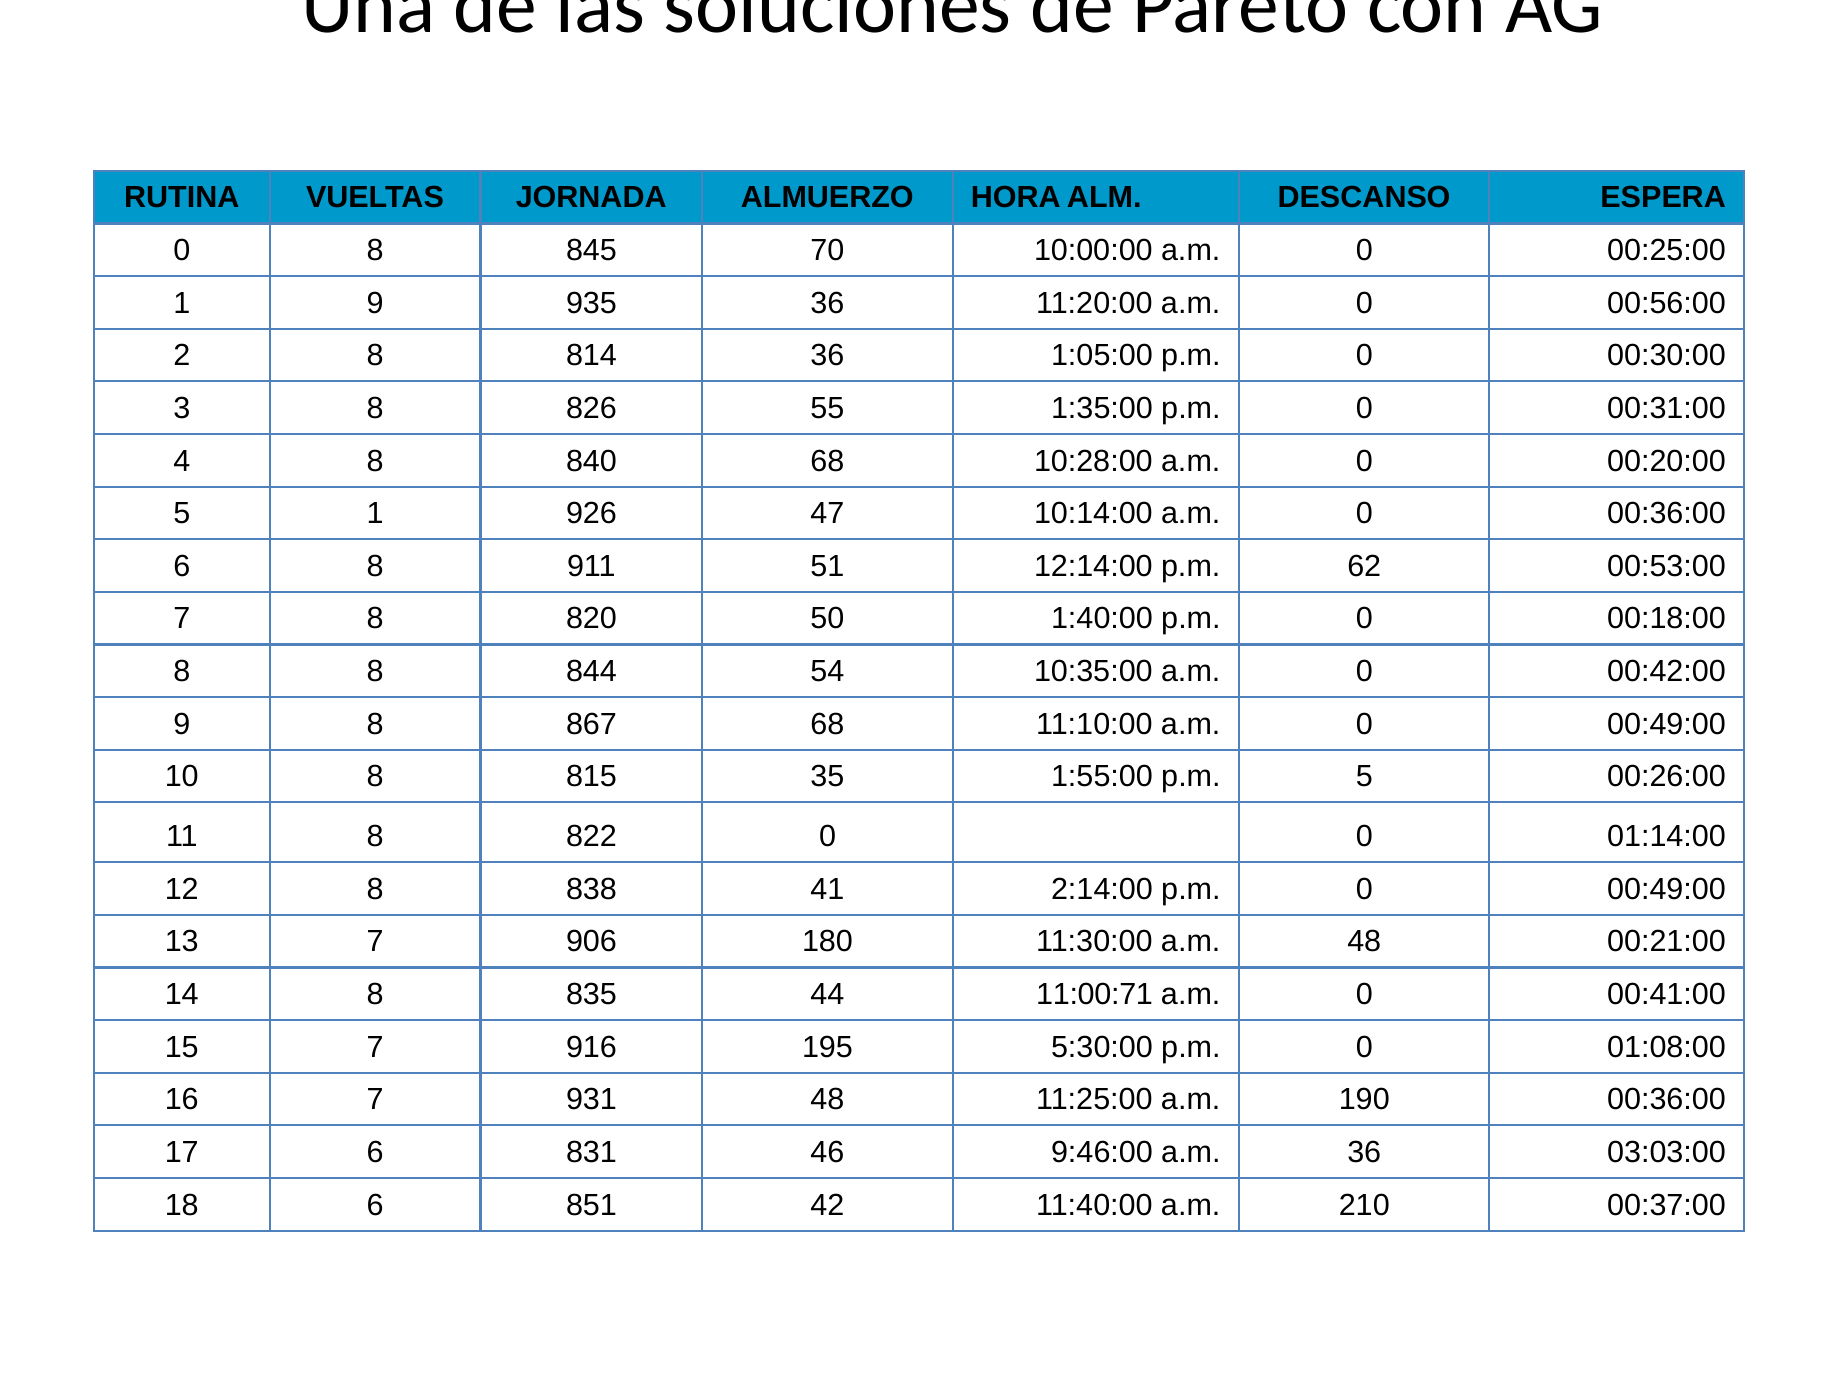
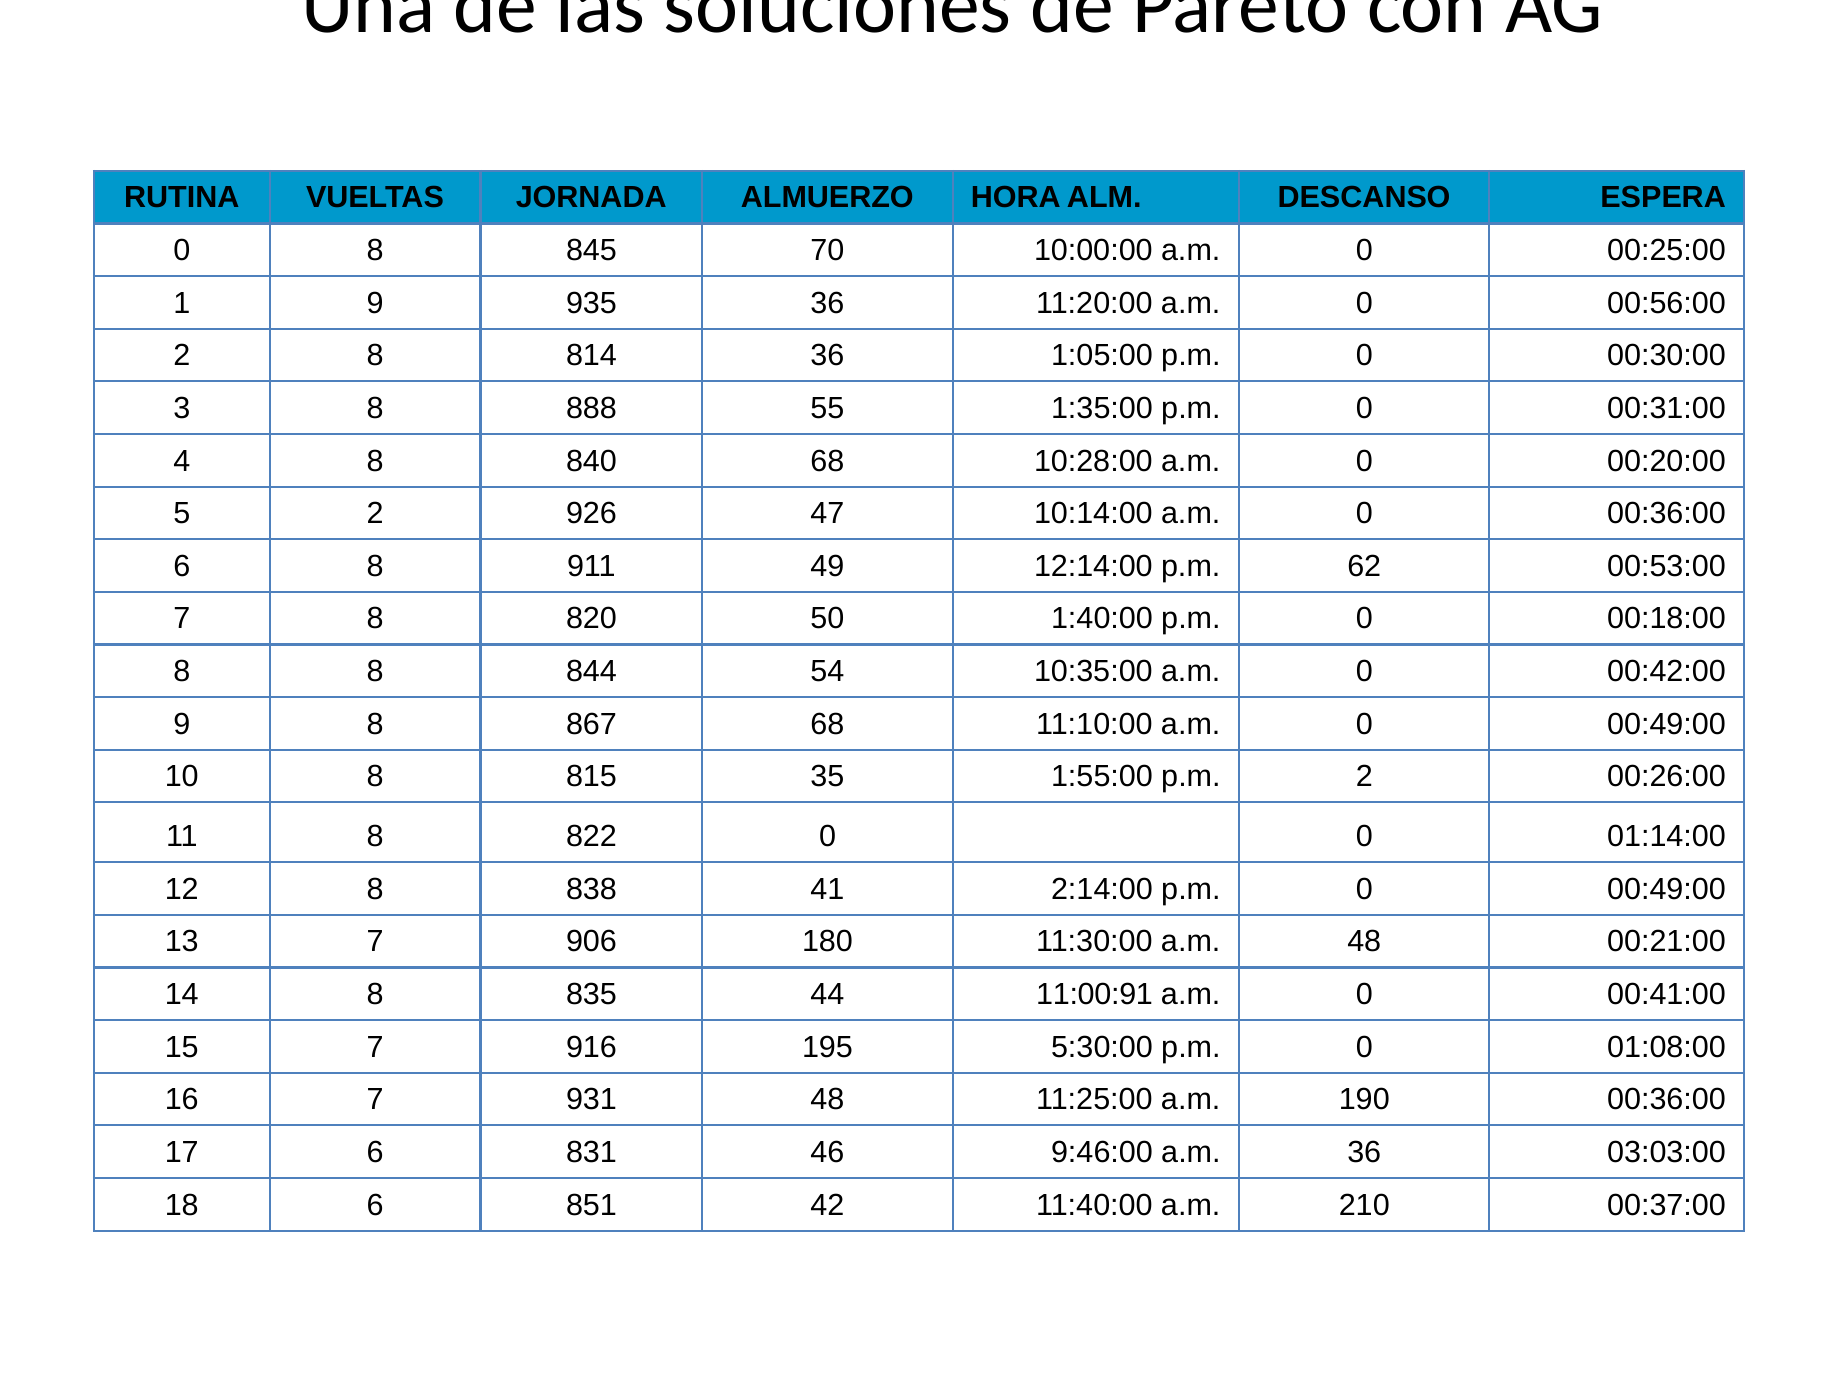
826: 826 -> 888
5 1: 1 -> 2
51: 51 -> 49
p.m 5: 5 -> 2
11:00:71: 11:00:71 -> 11:00:91
